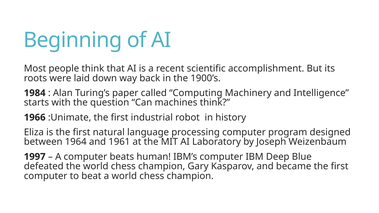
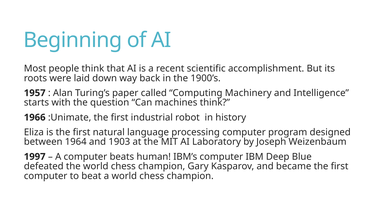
1984: 1984 -> 1957
1961: 1961 -> 1903
